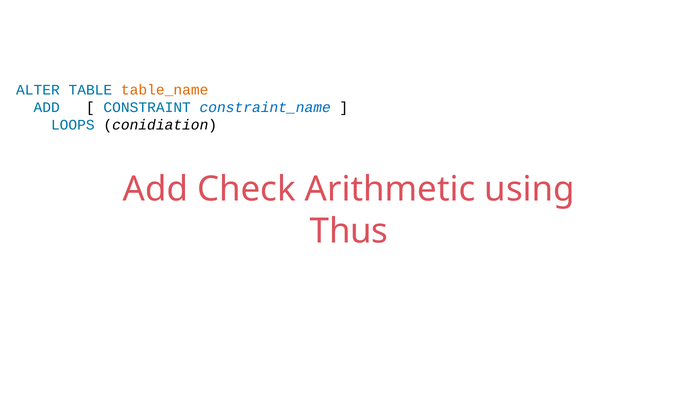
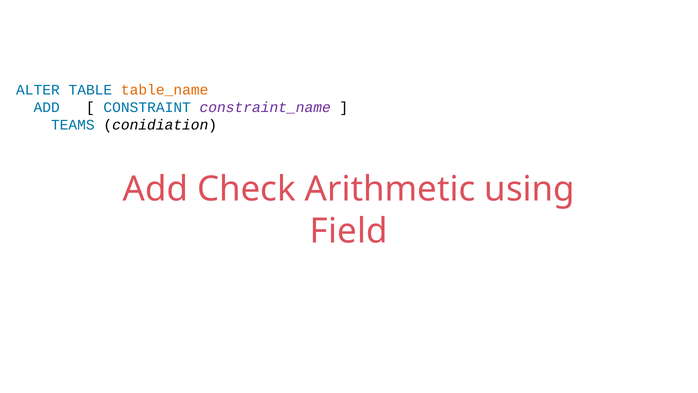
constraint_name colour: blue -> purple
LOOPS: LOOPS -> TEAMS
Thus: Thus -> Field
